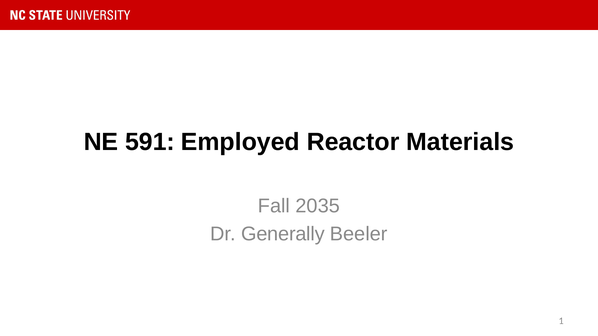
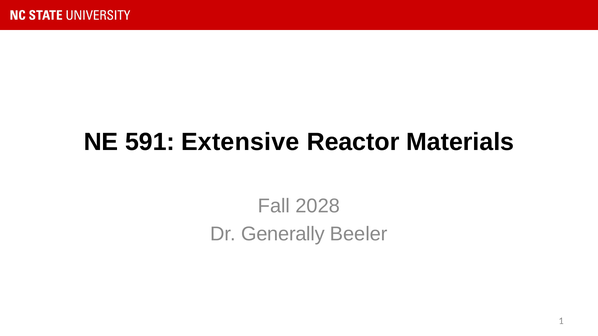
Employed: Employed -> Extensive
2035: 2035 -> 2028
